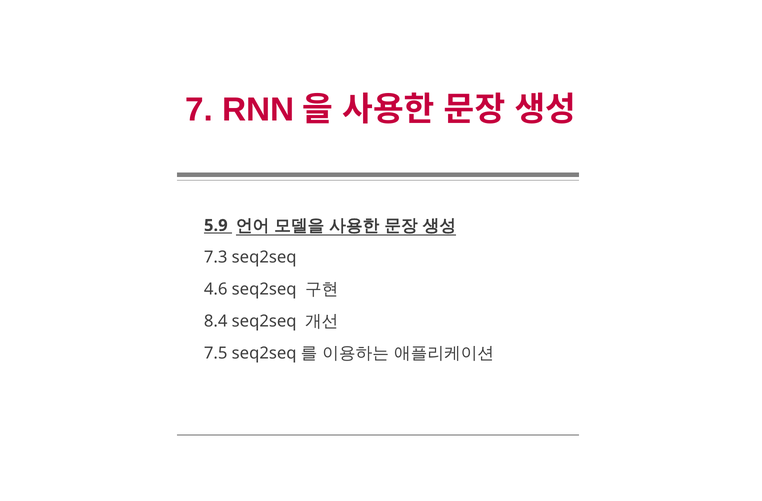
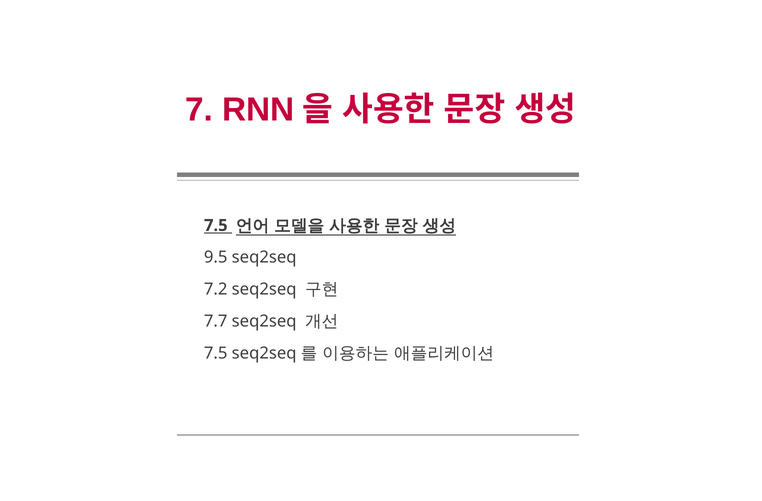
5.9 at (216, 225): 5.9 -> 7.5
7.3: 7.3 -> 9.5
4.6: 4.6 -> 7.2
8.4: 8.4 -> 7.7
